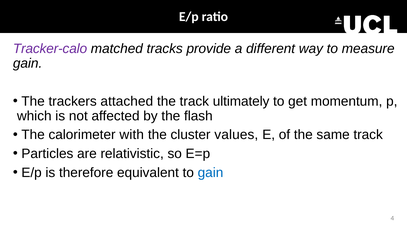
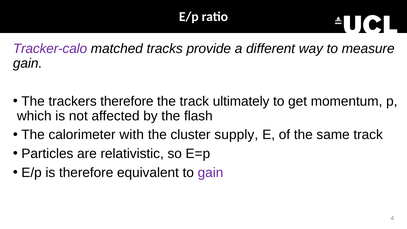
trackers attached: attached -> therefore
values: values -> supply
gain at (211, 173) colour: blue -> purple
